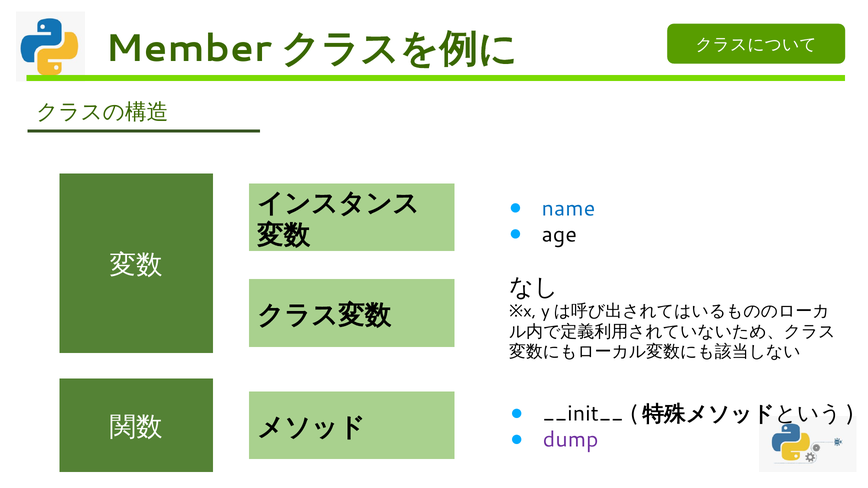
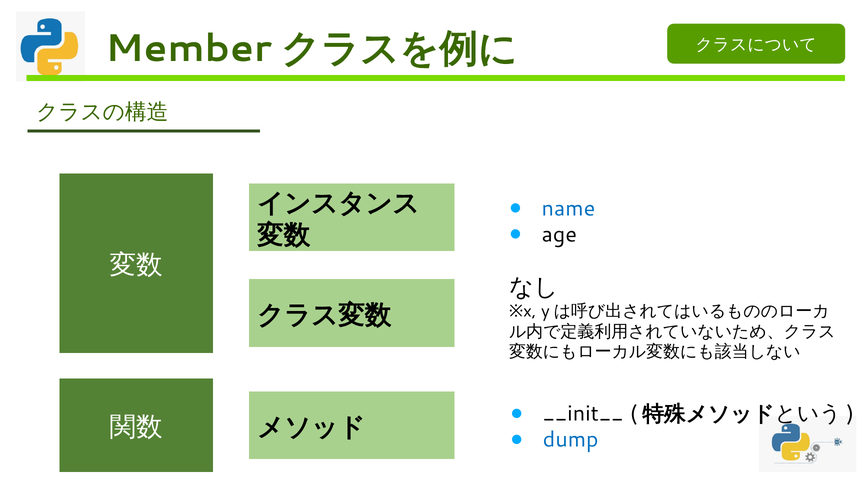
dump colour: purple -> blue
